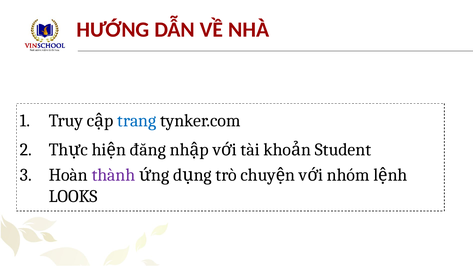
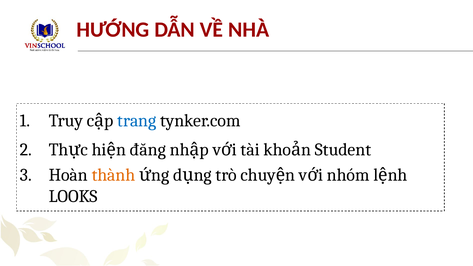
thành colour: purple -> orange
